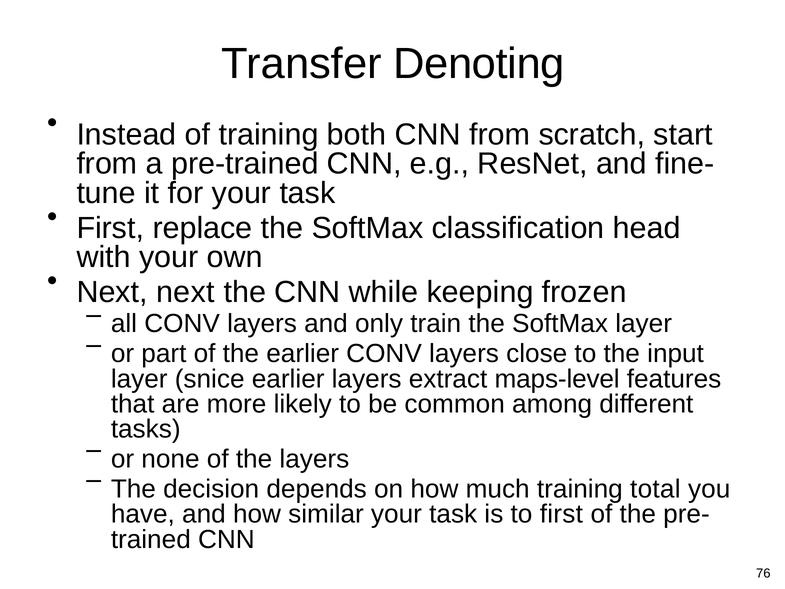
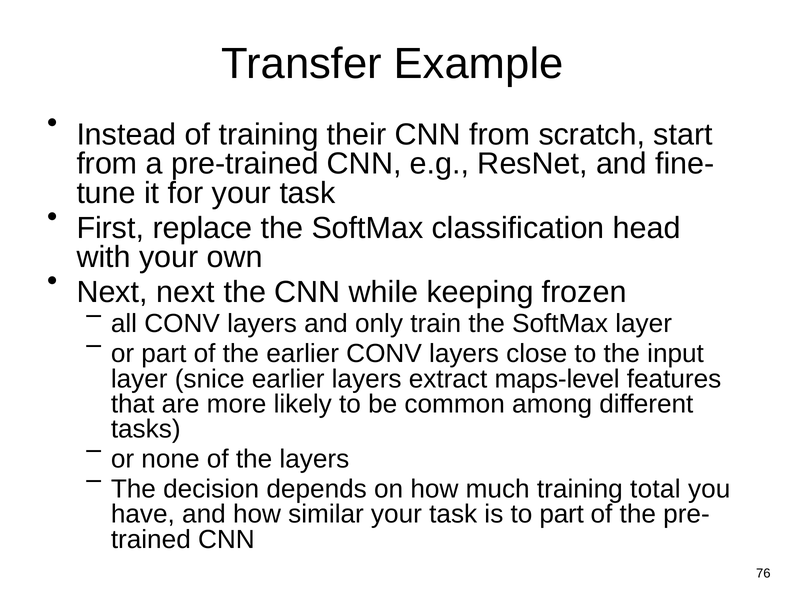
Denoting: Denoting -> Example
both: both -> their
to first: first -> part
